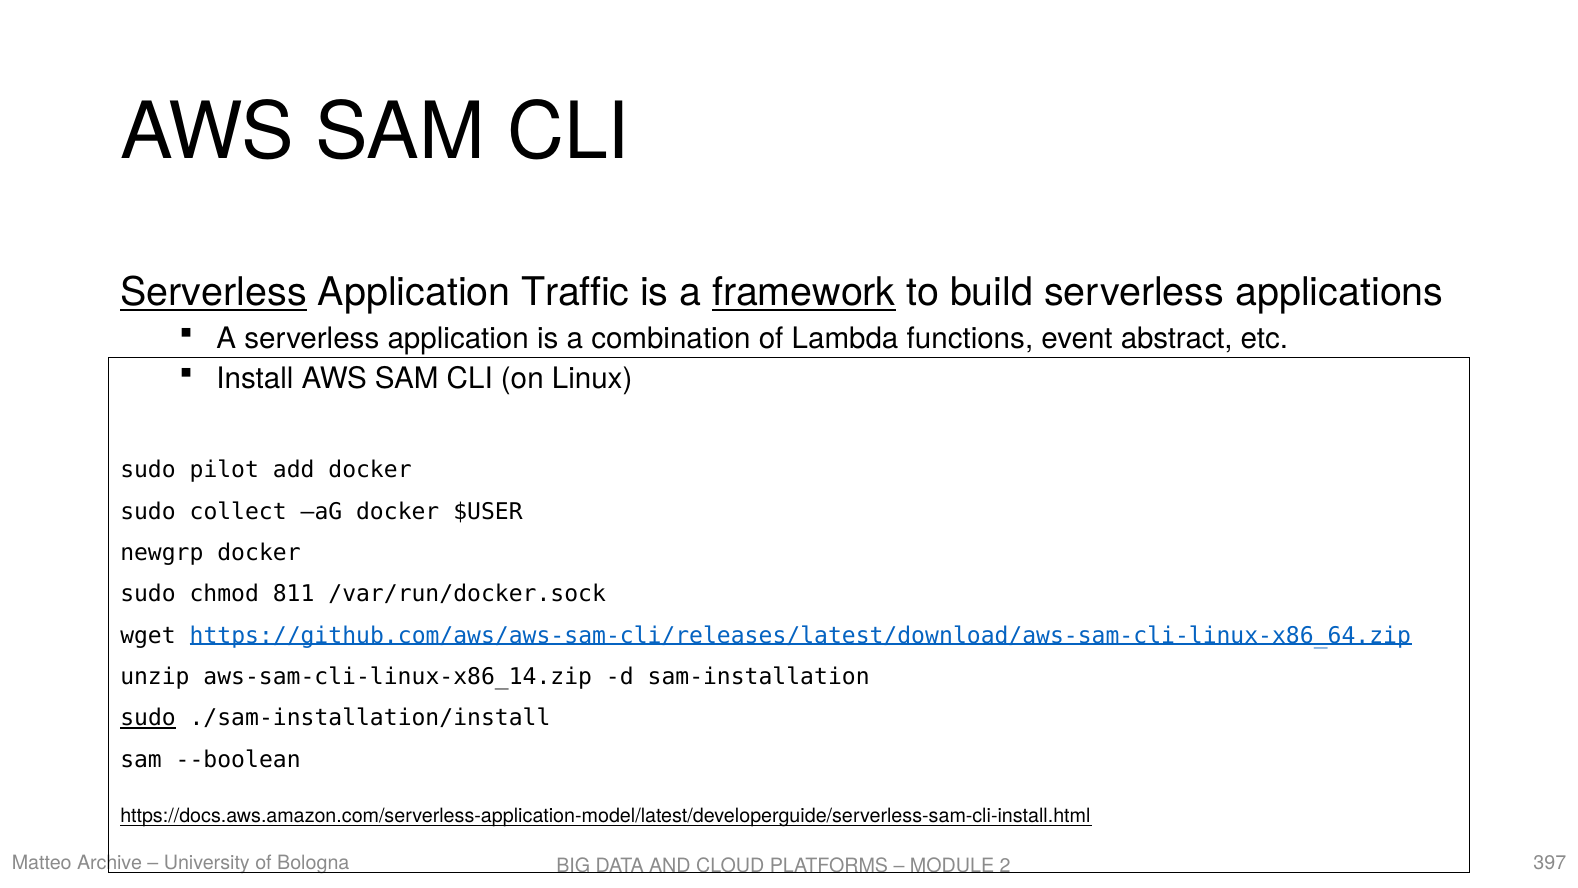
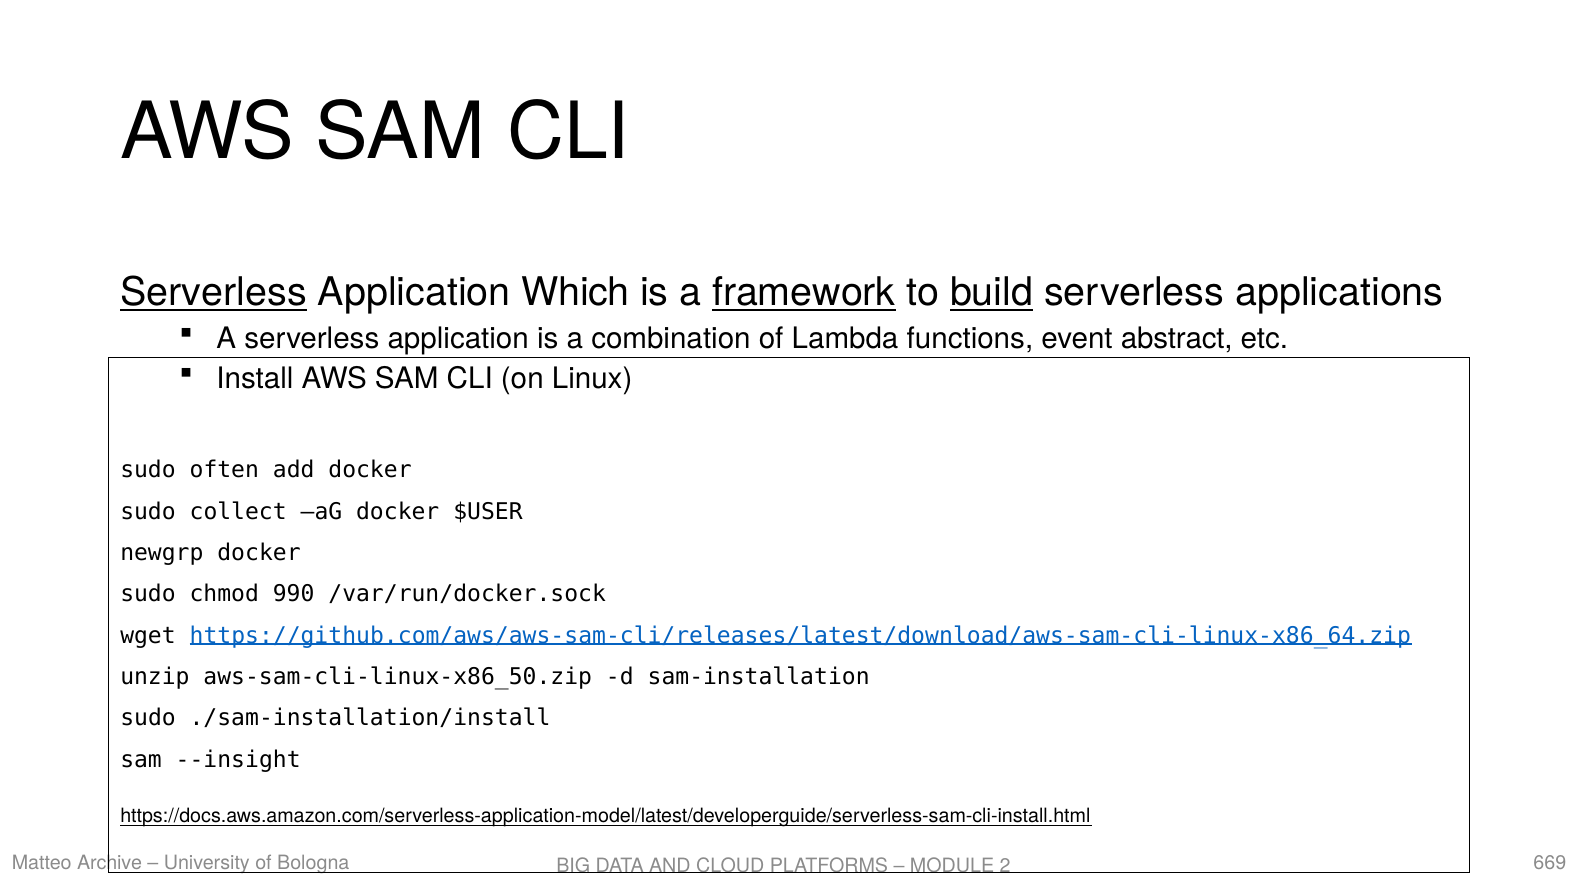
Traffic: Traffic -> Which
build underline: none -> present
pilot: pilot -> often
811: 811 -> 990
aws-sam-cli-linux-x86_14.zip: aws-sam-cli-linux-x86_14.zip -> aws-sam-cli-linux-x86_50.zip
sudo at (148, 718) underline: present -> none
--boolean: --boolean -> --insight
397: 397 -> 669
